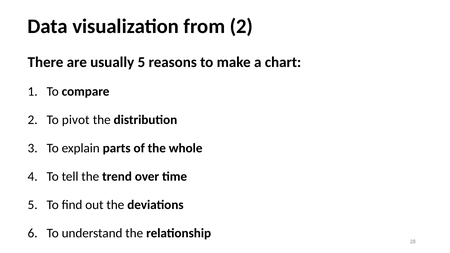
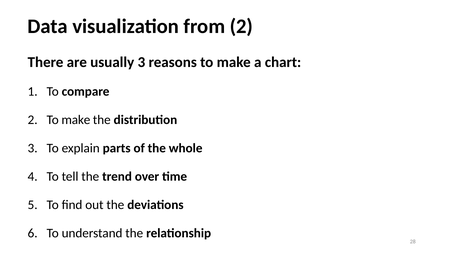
usually 5: 5 -> 3
2 To pivot: pivot -> make
